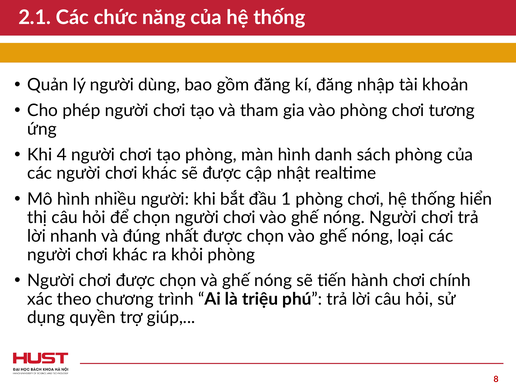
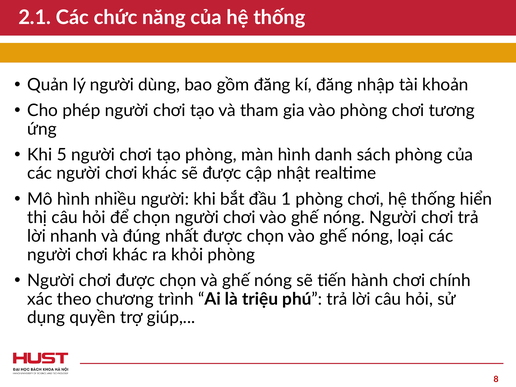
4: 4 -> 5
